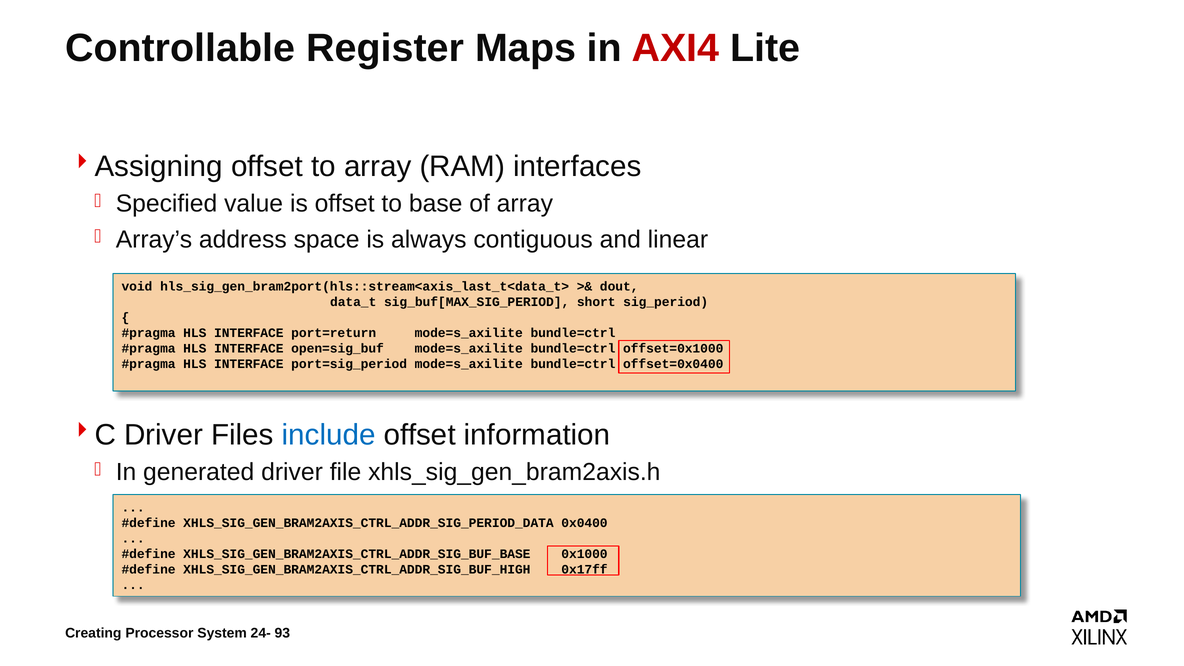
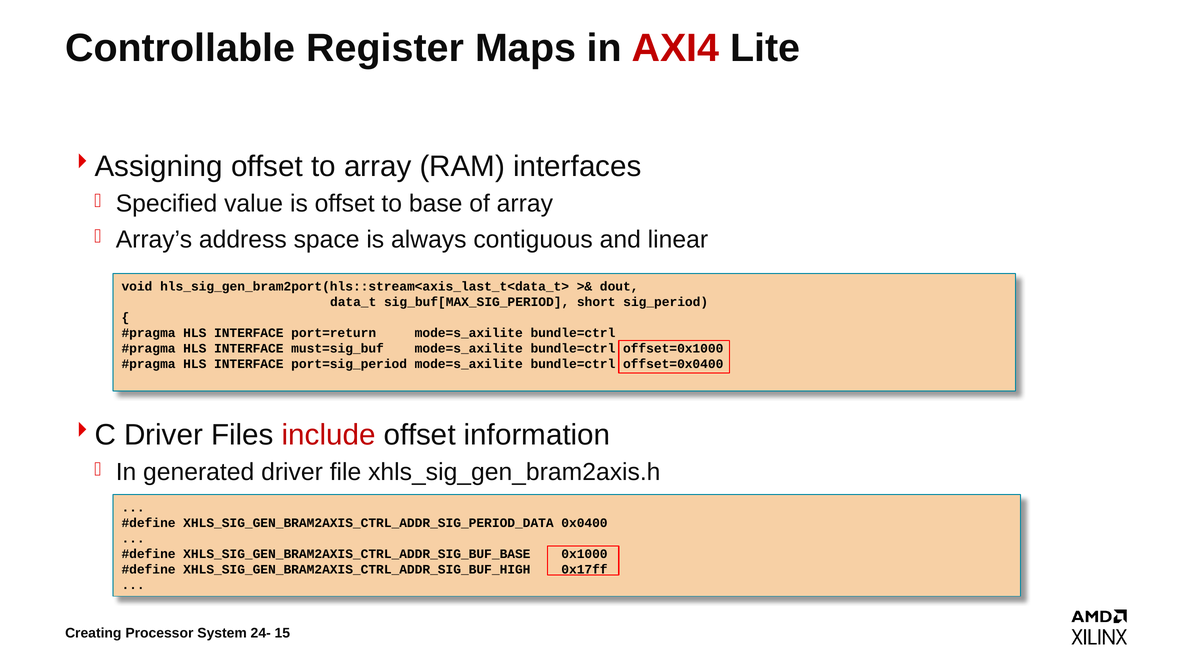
open=sig_buf: open=sig_buf -> must=sig_buf
include colour: blue -> red
93: 93 -> 15
